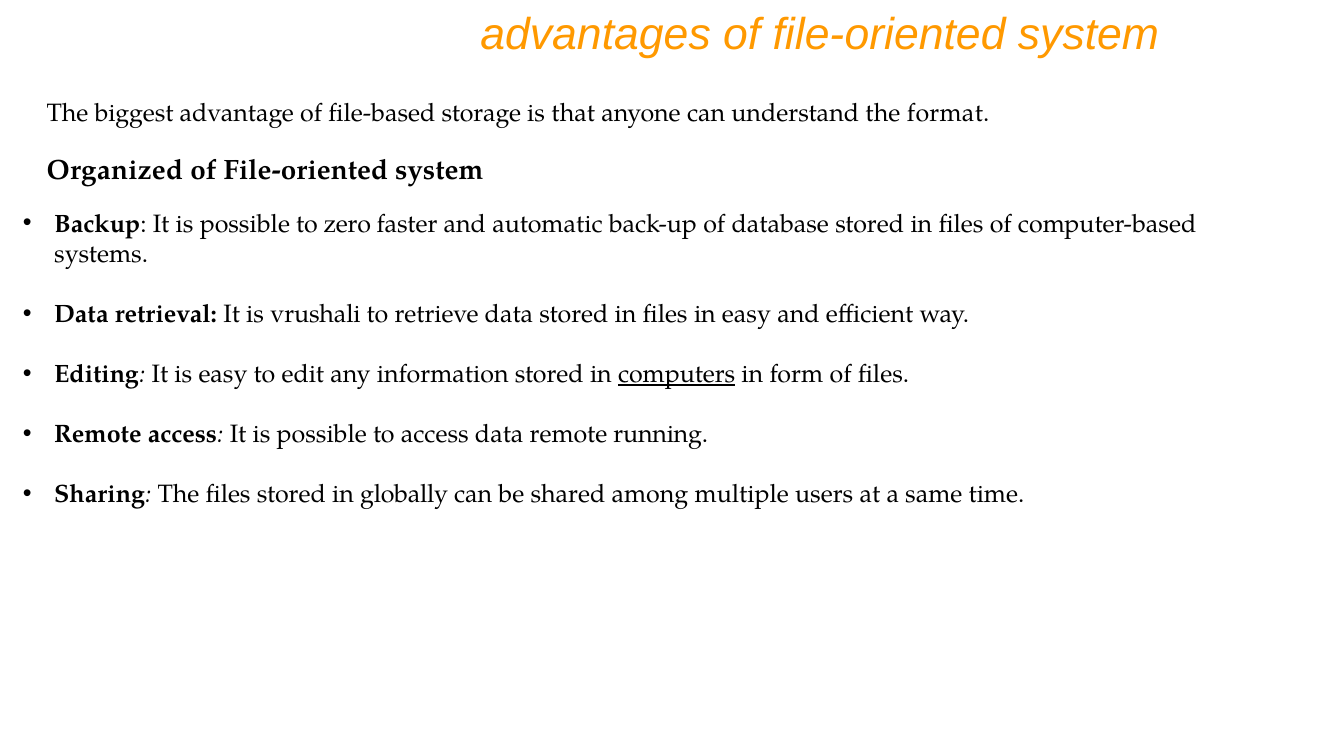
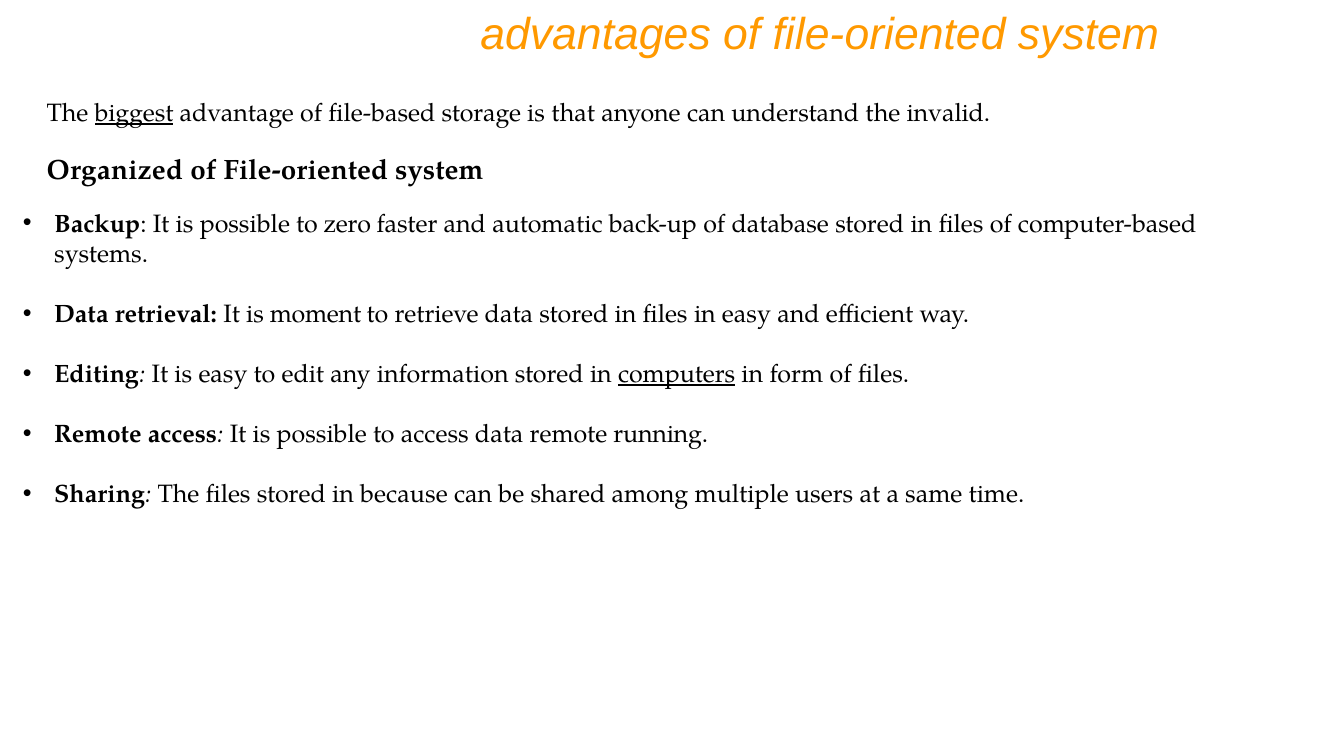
biggest underline: none -> present
format: format -> invalid
vrushali: vrushali -> moment
globally: globally -> because
